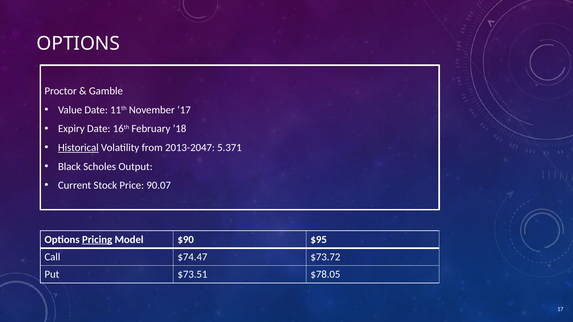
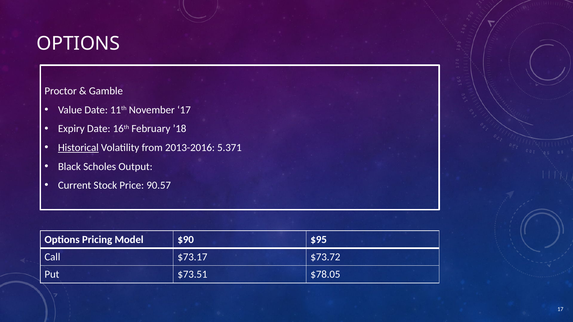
2013-2047: 2013-2047 -> 2013-2016
90.07: 90.07 -> 90.57
Pricing underline: present -> none
$74.47: $74.47 -> $73.17
